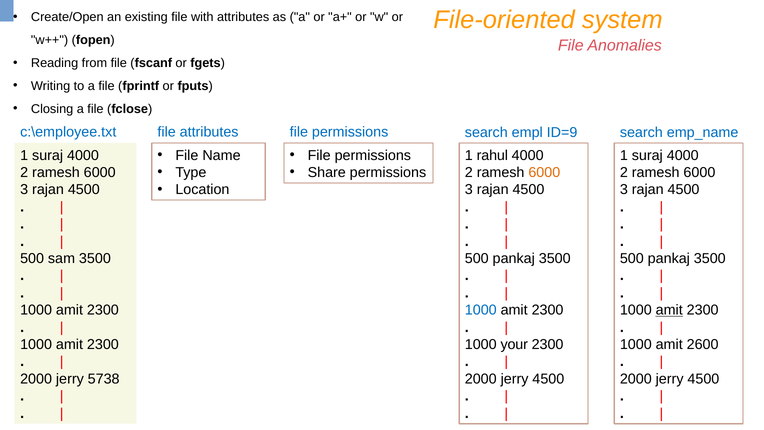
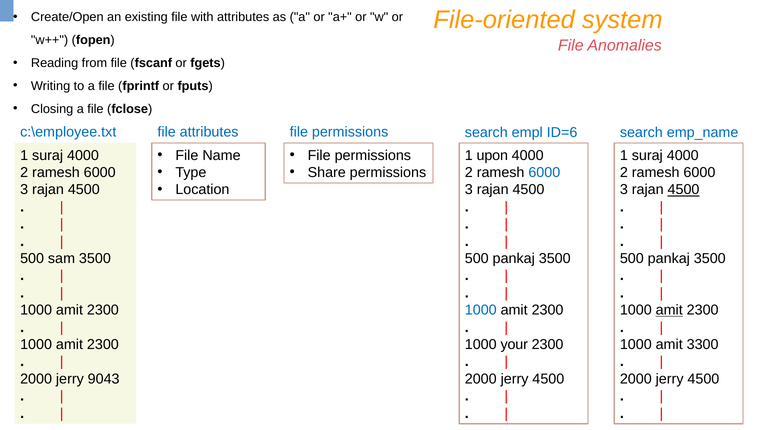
ID=9: ID=9 -> ID=6
rahul: rahul -> upon
6000 at (544, 172) colour: orange -> blue
4500 at (684, 190) underline: none -> present
2600: 2600 -> 3300
5738: 5738 -> 9043
